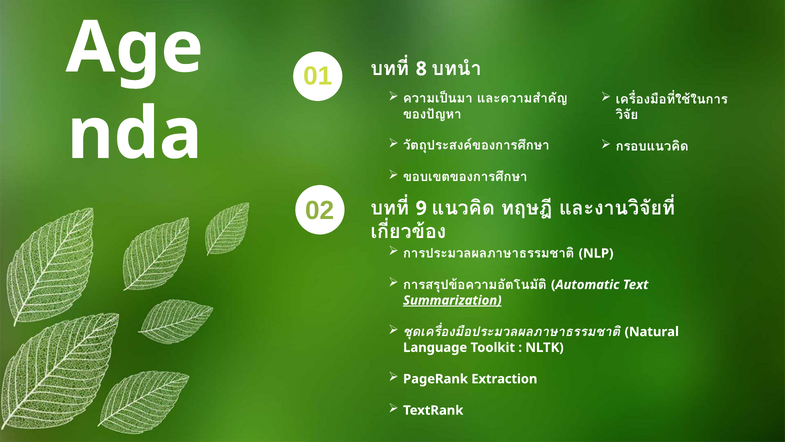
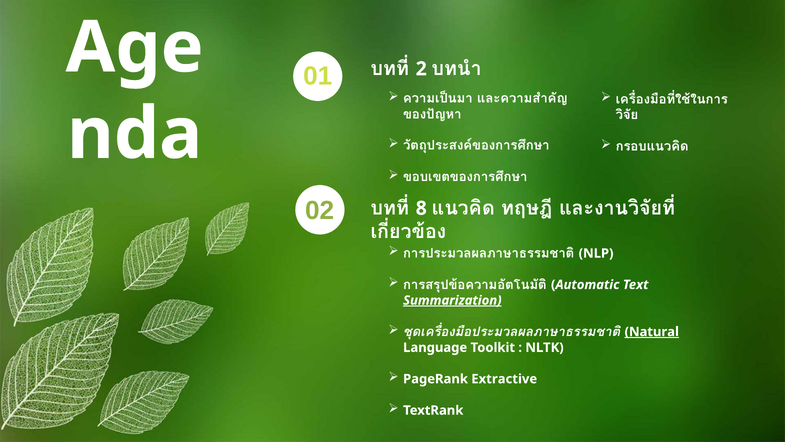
8: 8 -> 2
9: 9 -> 8
Natural underline: none -> present
Extraction: Extraction -> Extractive
